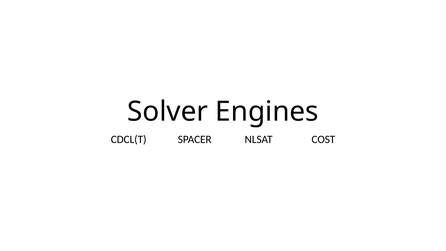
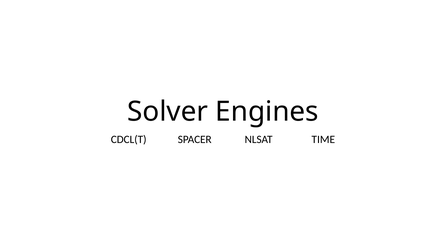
COST: COST -> TIME
